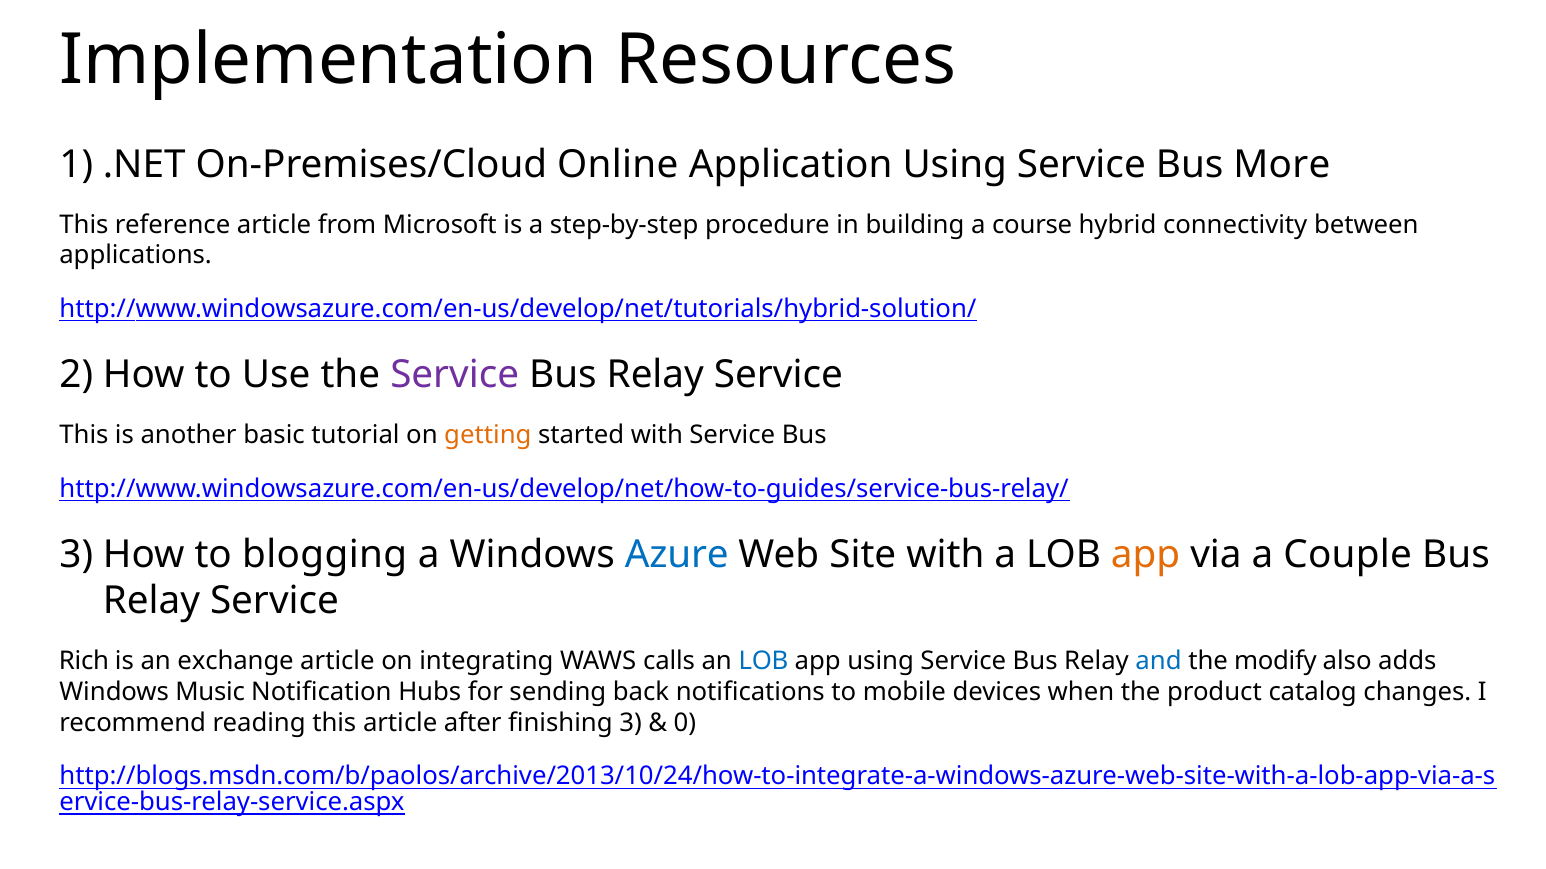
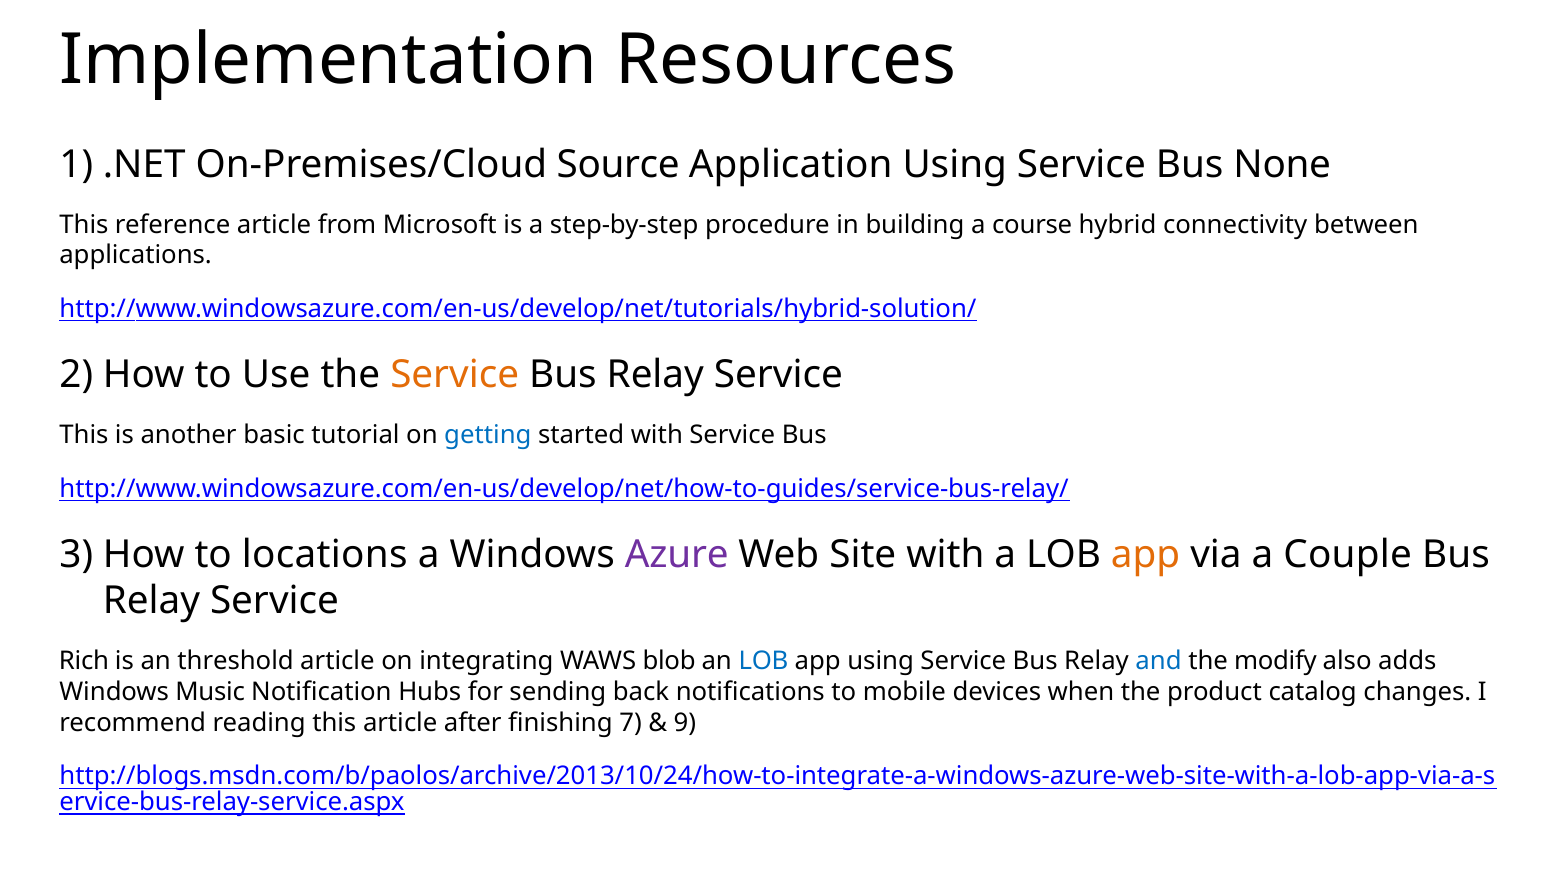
Online: Online -> Source
More: More -> None
Service at (455, 375) colour: purple -> orange
getting colour: orange -> blue
blogging: blogging -> locations
Azure colour: blue -> purple
exchange: exchange -> threshold
calls: calls -> blob
finishing 3: 3 -> 7
0: 0 -> 9
